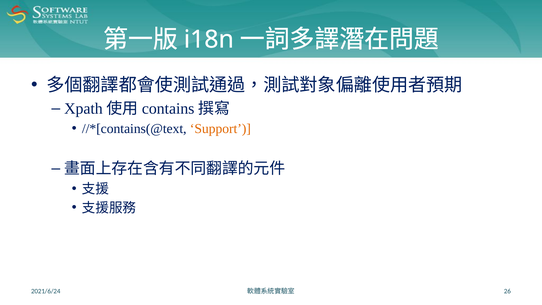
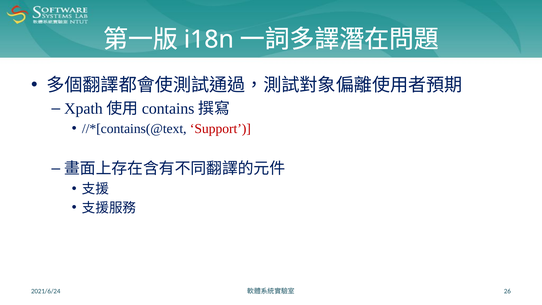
Support colour: orange -> red
